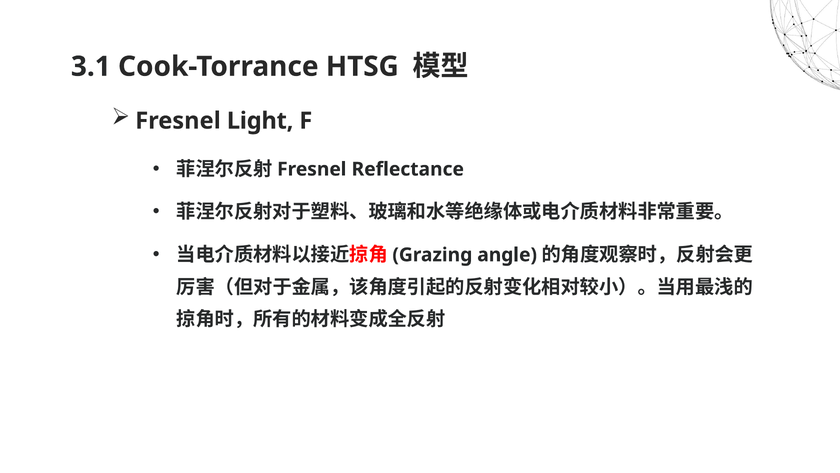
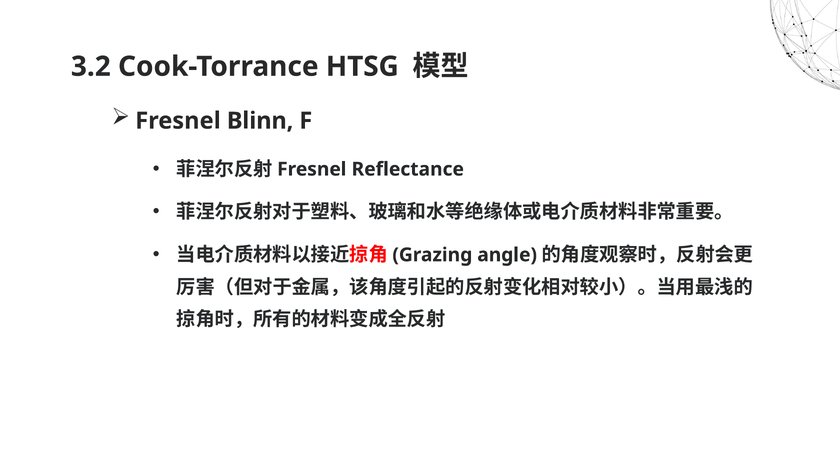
3.1: 3.1 -> 3.2
Light: Light -> Blinn
